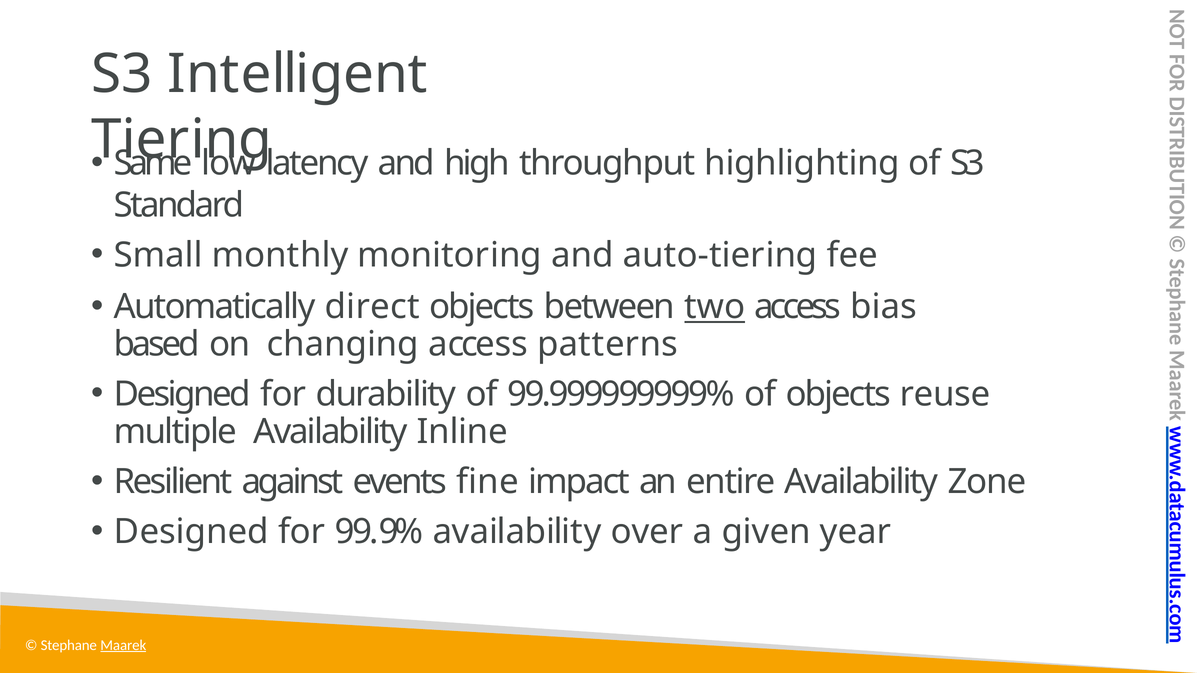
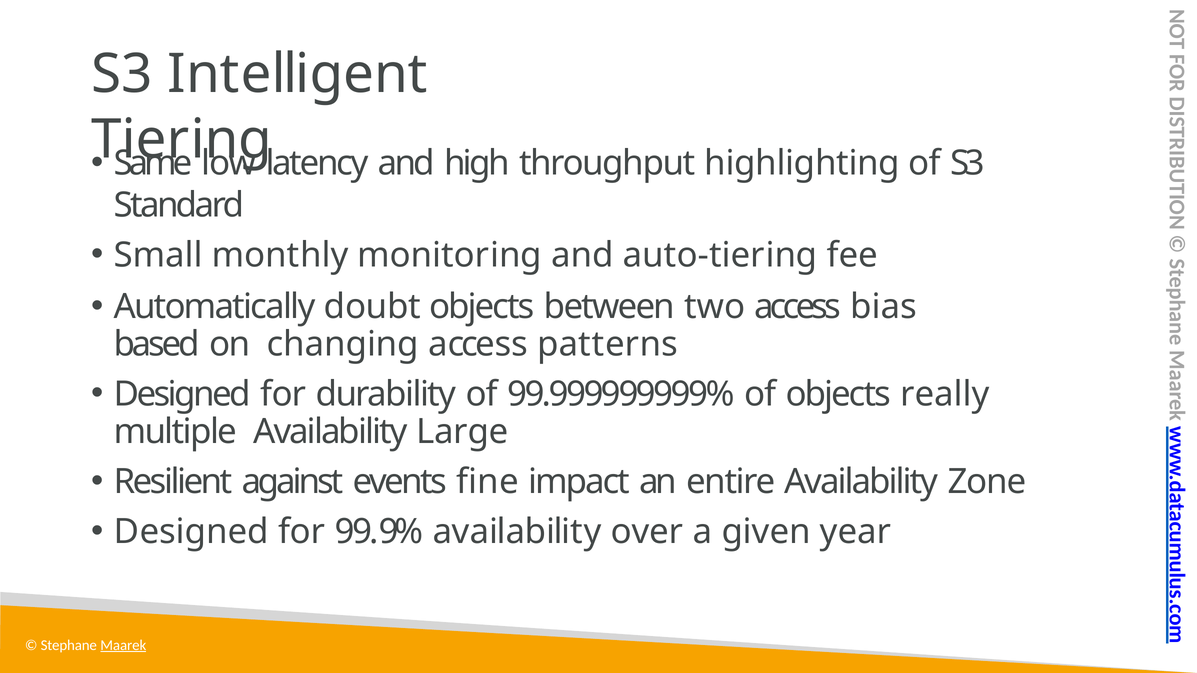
direct: direct -> doubt
two underline: present -> none
reuse: reuse -> really
Inline: Inline -> Large
